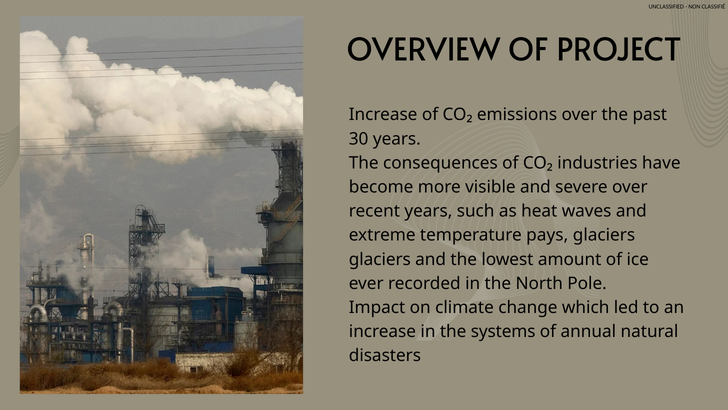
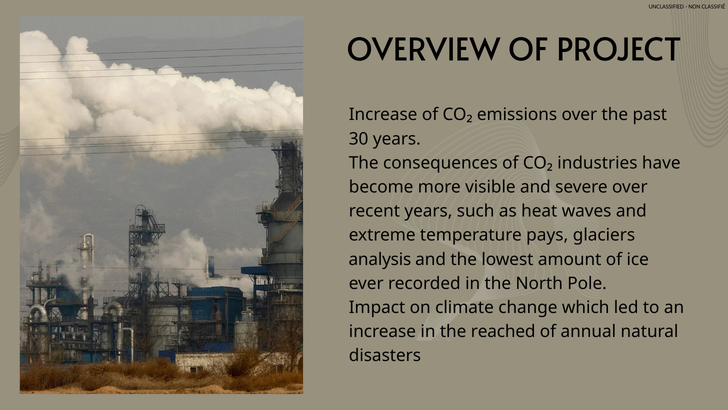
glaciers at (380, 259): glaciers -> analysis
systems: systems -> reached
